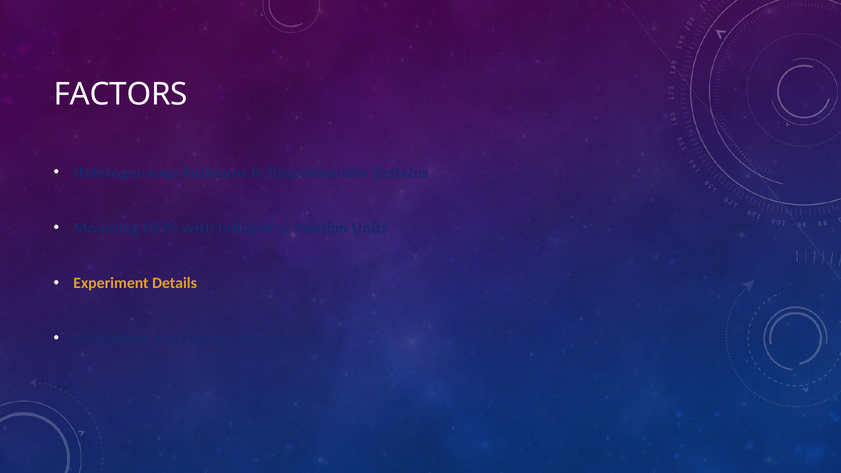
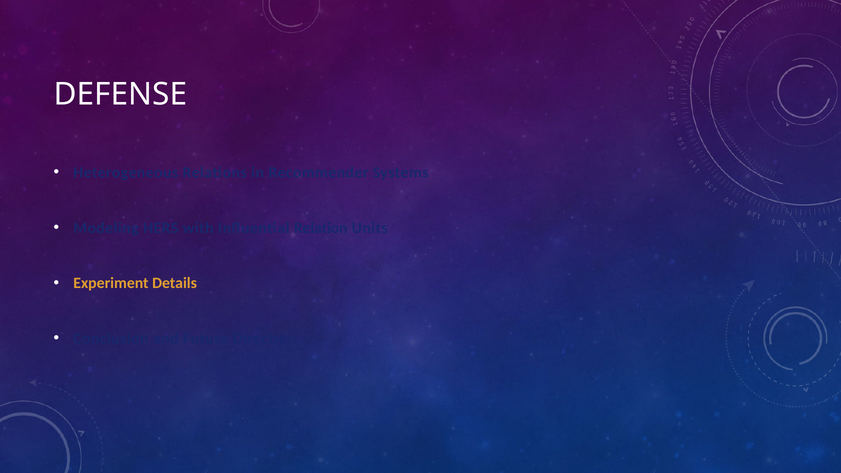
FACTORS: FACTORS -> DEFENSE
